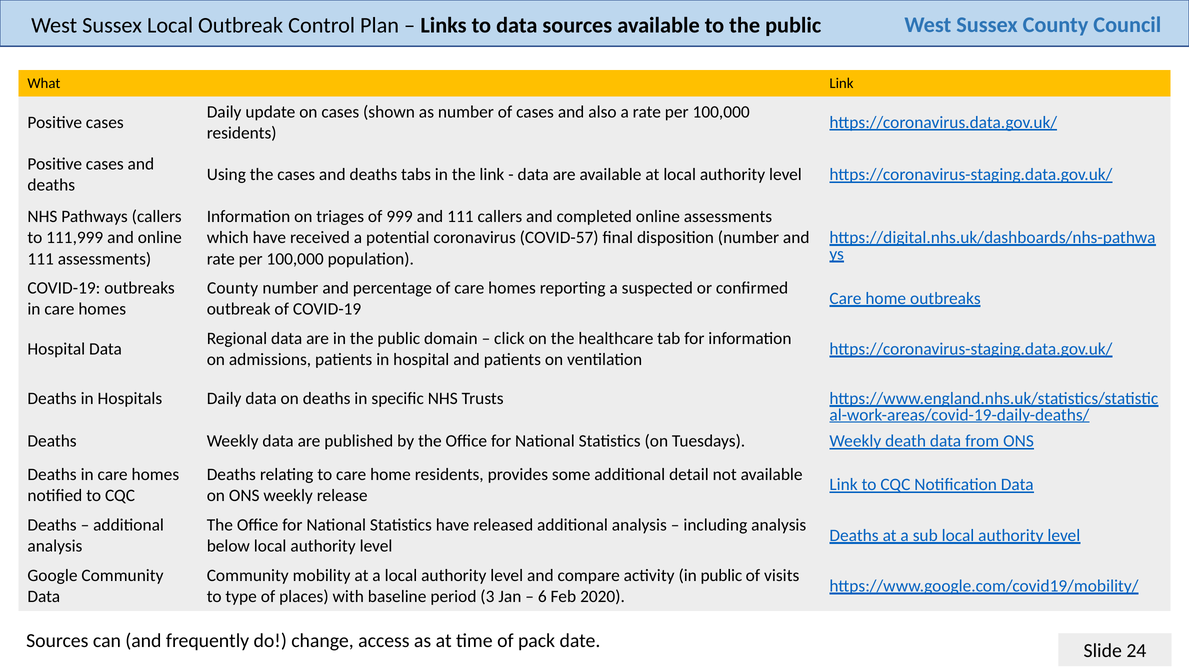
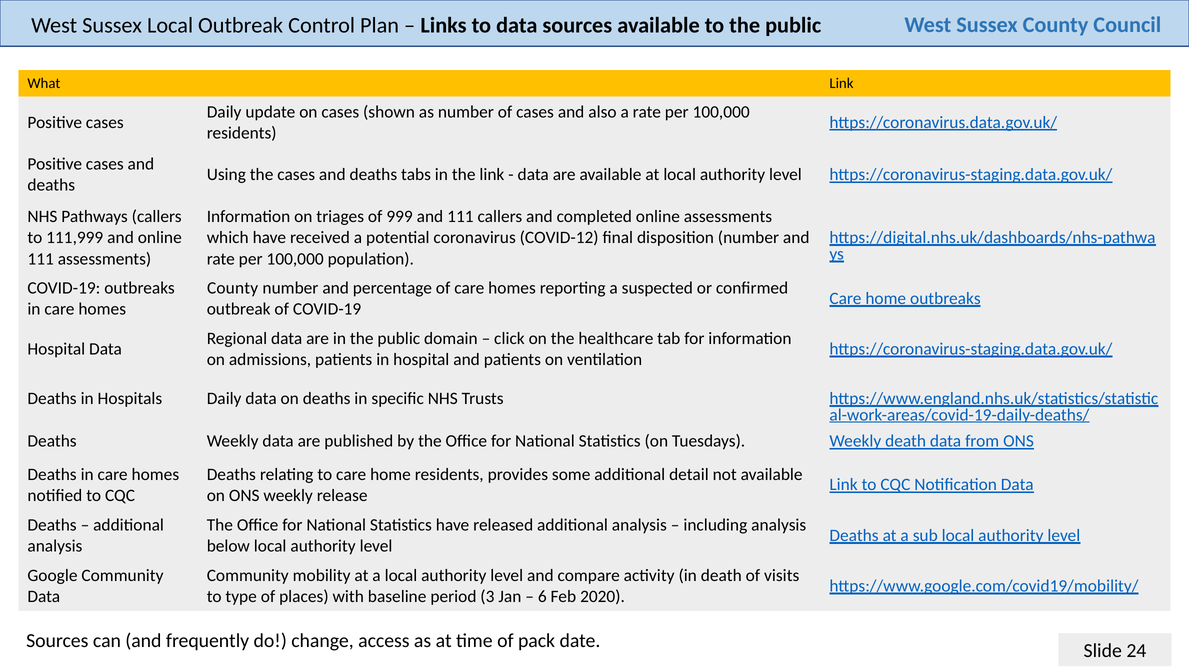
COVID-57: COVID-57 -> COVID-12
in public: public -> death
